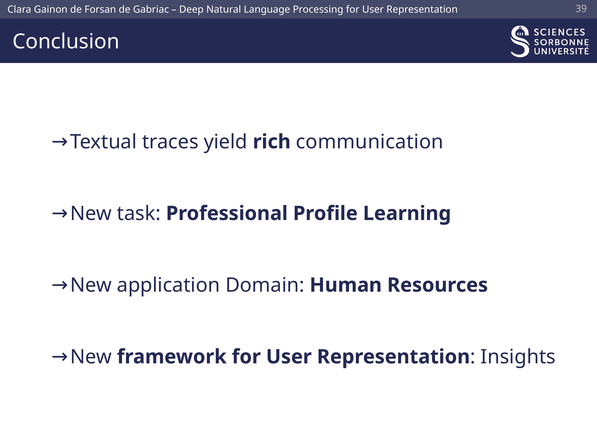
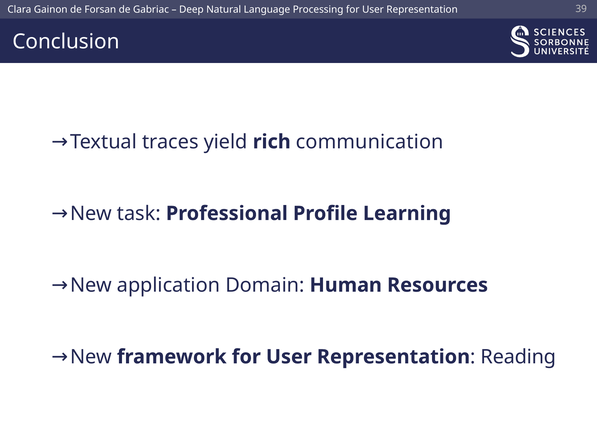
Insights: Insights -> Reading
